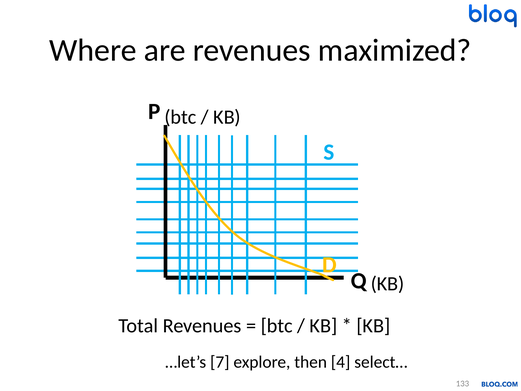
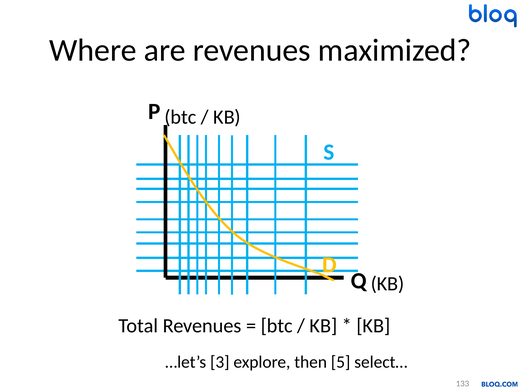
7: 7 -> 3
4: 4 -> 5
